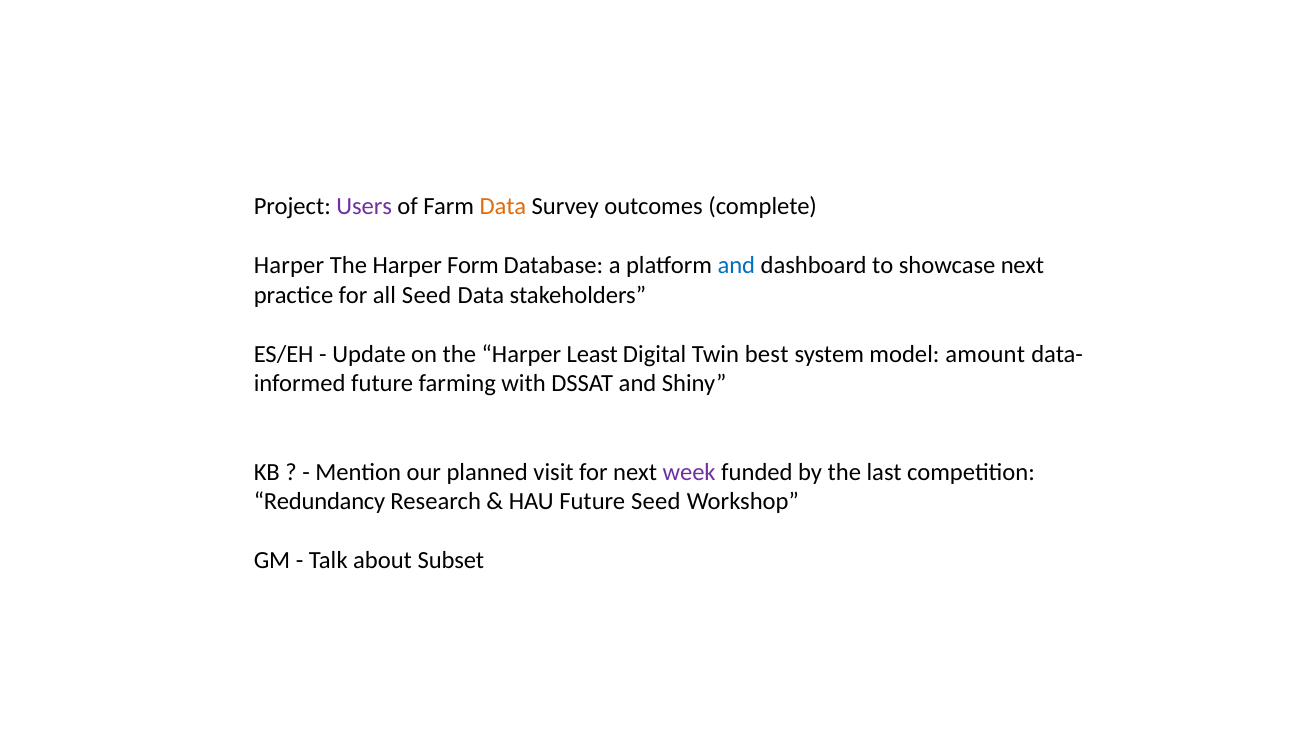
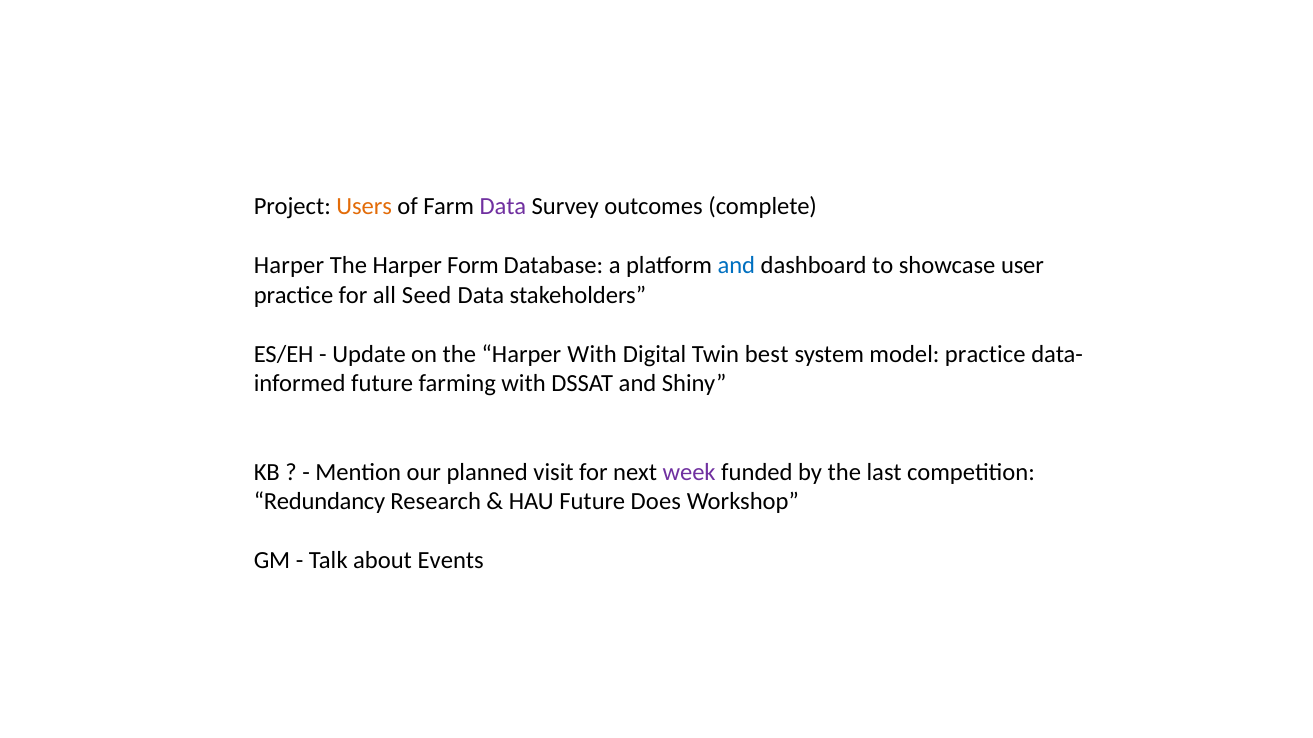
Users colour: purple -> orange
Data at (503, 207) colour: orange -> purple
showcase next: next -> user
Harper Least: Least -> With
model amount: amount -> practice
Future Seed: Seed -> Does
Subset: Subset -> Events
